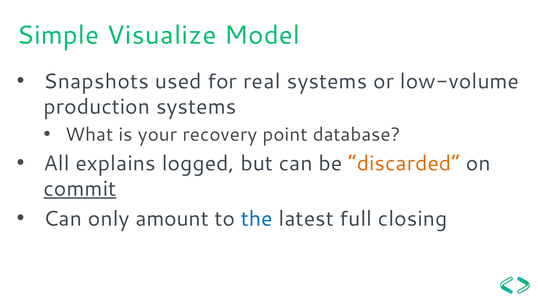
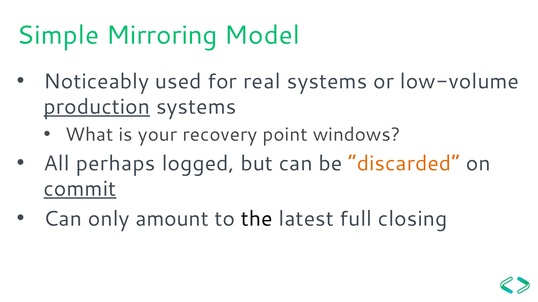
Visualize: Visualize -> Mirroring
Snapshots: Snapshots -> Noticeably
production underline: none -> present
database: database -> windows
explains: explains -> perhaps
the colour: blue -> black
